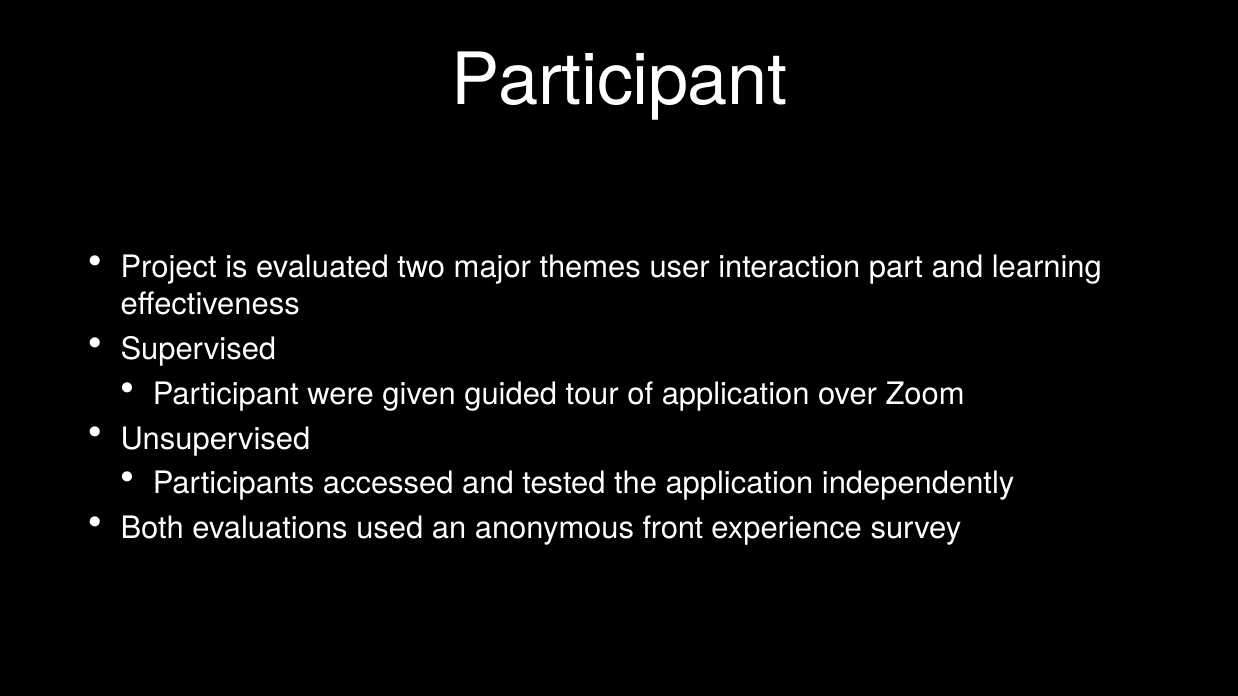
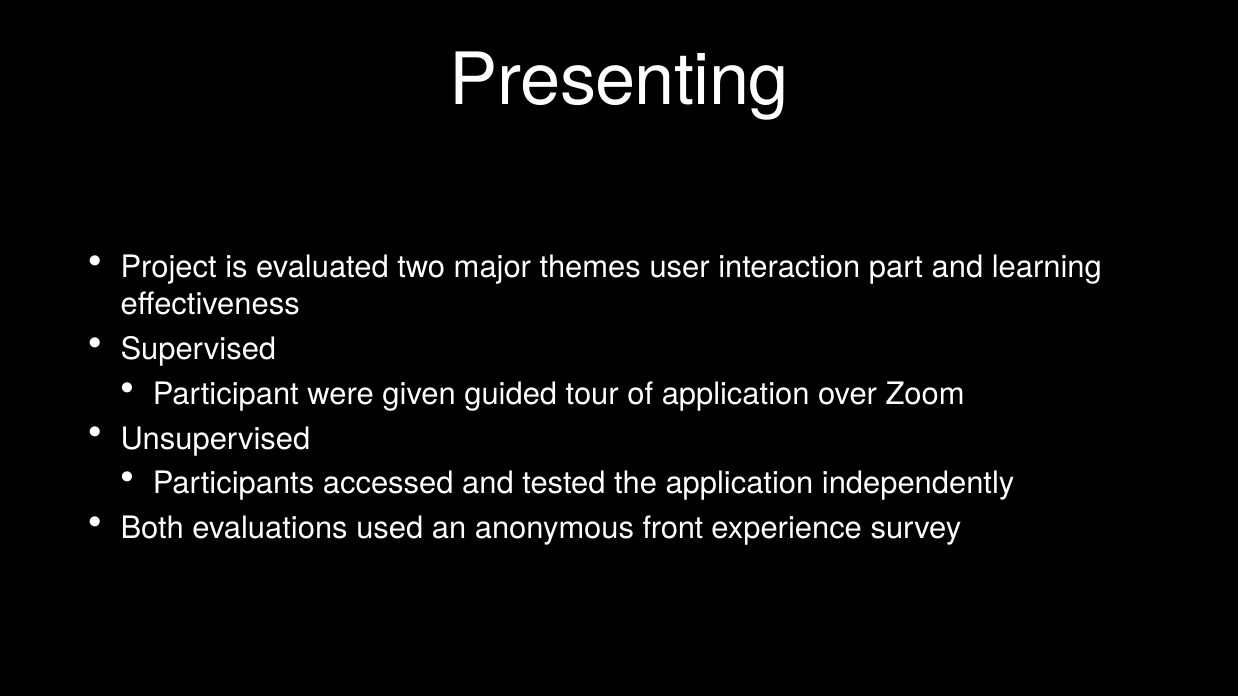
Participant at (619, 81): Participant -> Presenting
